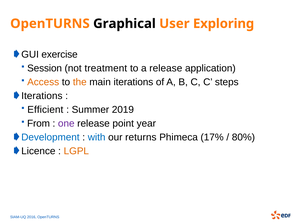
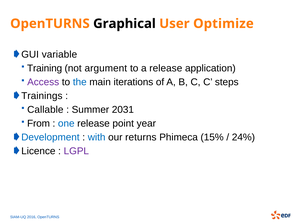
Exploring: Exploring -> Optimize
exercise: exercise -> variable
Session: Session -> Training
treatment: treatment -> argument
Access colour: orange -> purple
the colour: orange -> blue
Iterations at (42, 96): Iterations -> Trainings
Efficient: Efficient -> Callable
2019: 2019 -> 2031
one colour: purple -> blue
17%: 17% -> 15%
80%: 80% -> 24%
LGPL colour: orange -> purple
